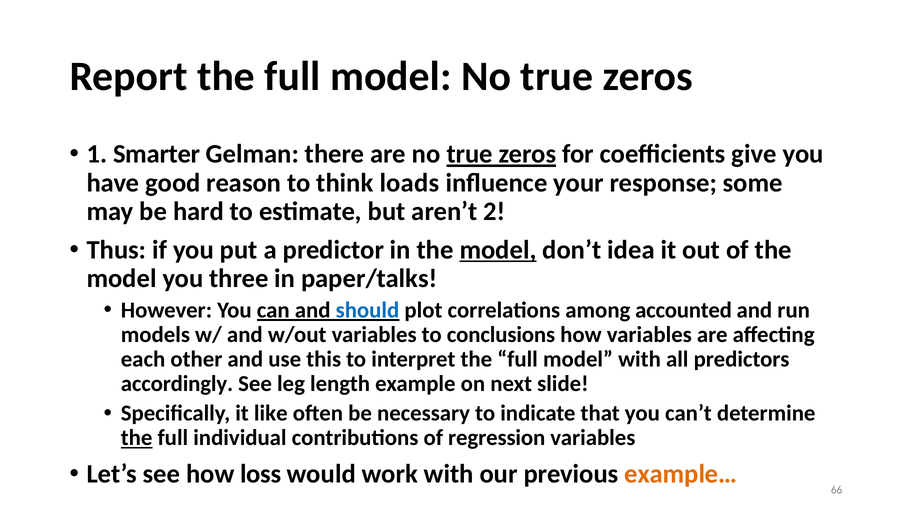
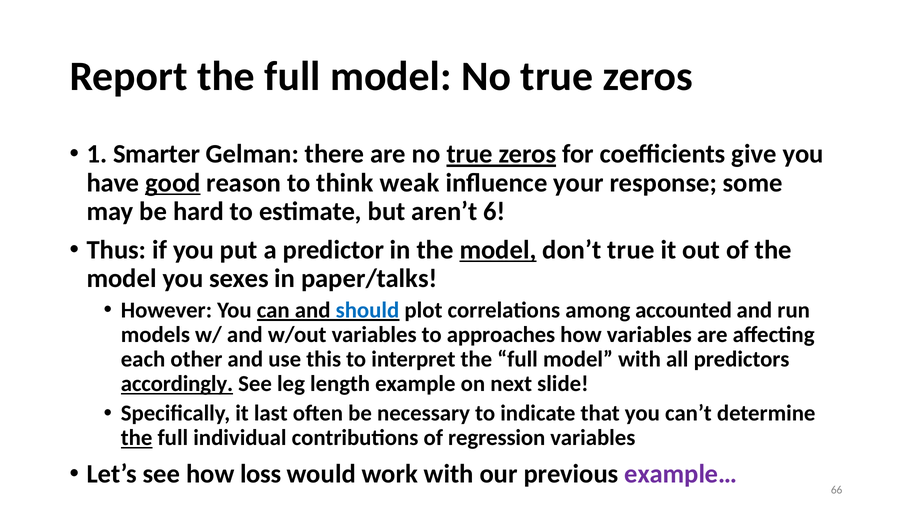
good underline: none -> present
loads: loads -> weak
2: 2 -> 6
don’t idea: idea -> true
three: three -> sexes
conclusions: conclusions -> approaches
accordingly underline: none -> present
like: like -> last
example… colour: orange -> purple
